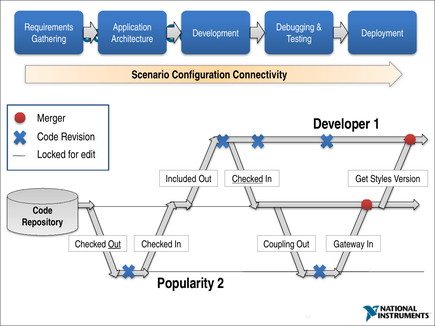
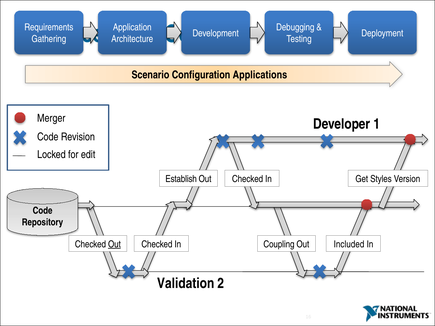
Connectivity: Connectivity -> Applications
Included: Included -> Establish
Checked at (248, 179) underline: present -> none
Gateway: Gateway -> Included
Popularity: Popularity -> Validation
